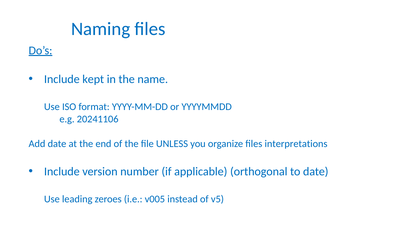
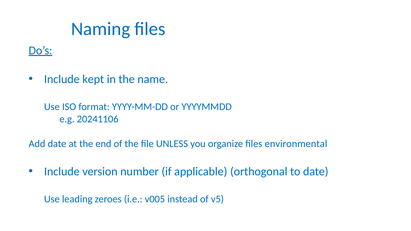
interpretations: interpretations -> environmental
